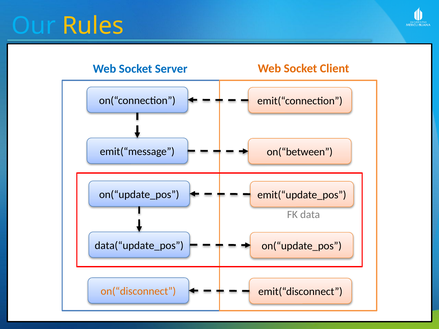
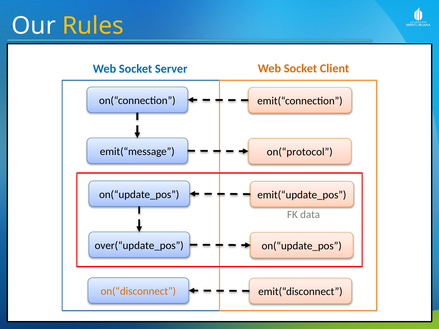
Our colour: light blue -> white
on(“between: on(“between -> on(“protocol
data(“update_pos: data(“update_pos -> over(“update_pos
